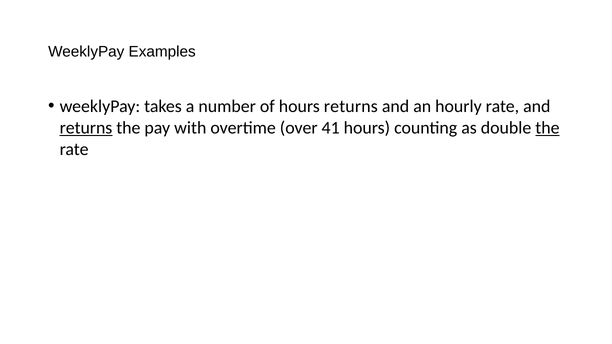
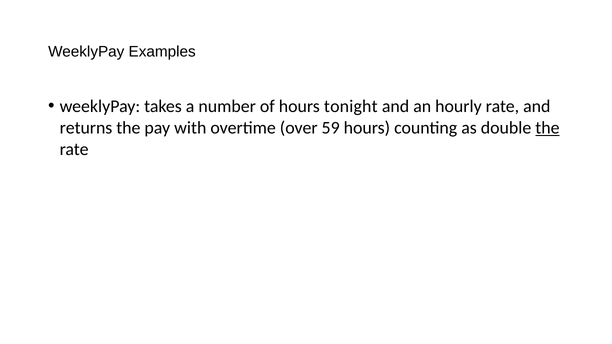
hours returns: returns -> tonight
returns at (86, 128) underline: present -> none
41: 41 -> 59
